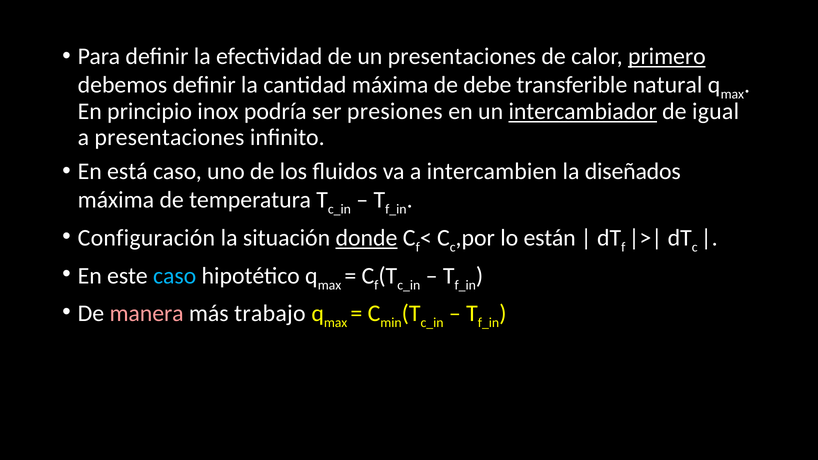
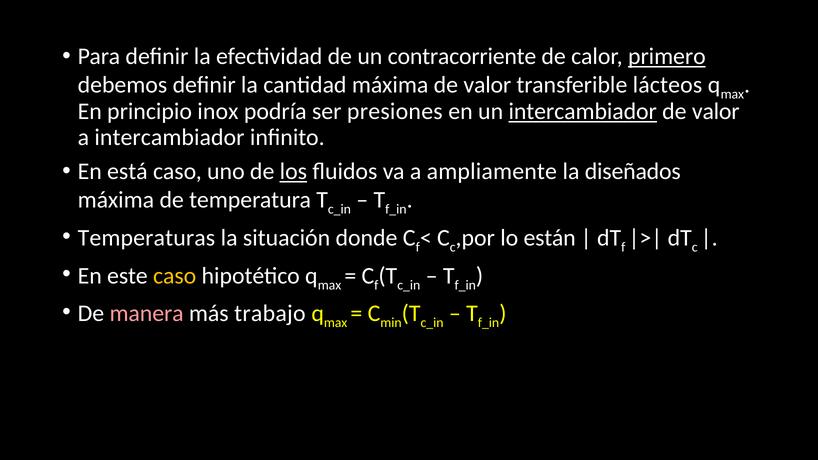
un presentaciones: presentaciones -> contracorriente
máxima de debe: debe -> valor
natural: natural -> lácteos
igual at (716, 111): igual -> valor
a presentaciones: presentaciones -> intercambiador
los underline: none -> present
intercambien: intercambien -> ampliamente
Configuración: Configuración -> Temperaturas
donde underline: present -> none
caso at (175, 276) colour: light blue -> yellow
